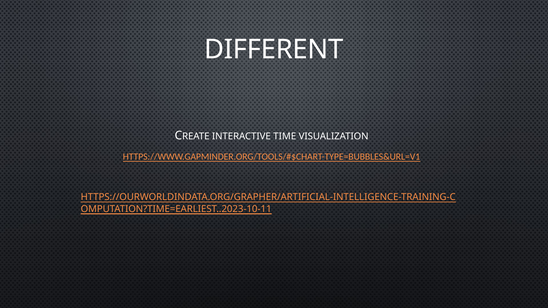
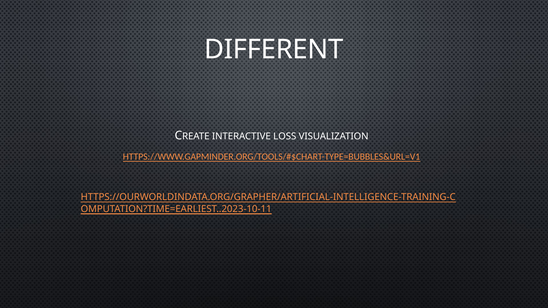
TIME: TIME -> LOSS
